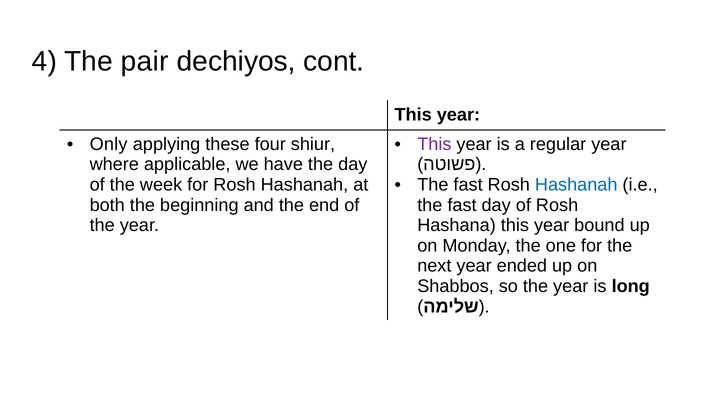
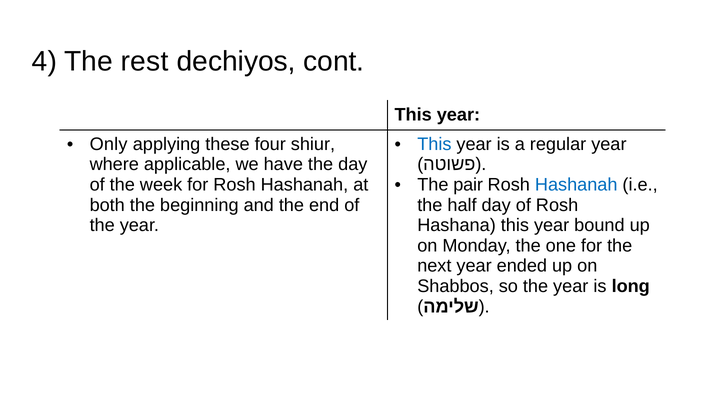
pair: pair -> rest
This at (434, 144) colour: purple -> blue
fast at (468, 185): fast -> pair
fast at (462, 205): fast -> half
